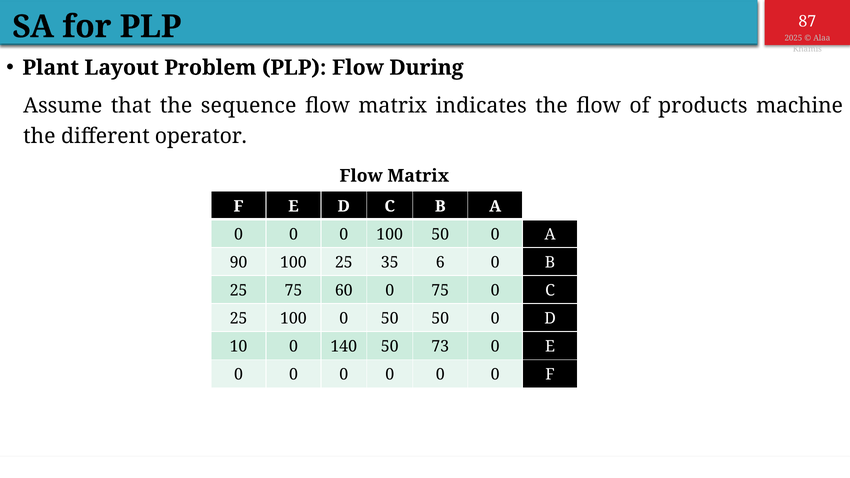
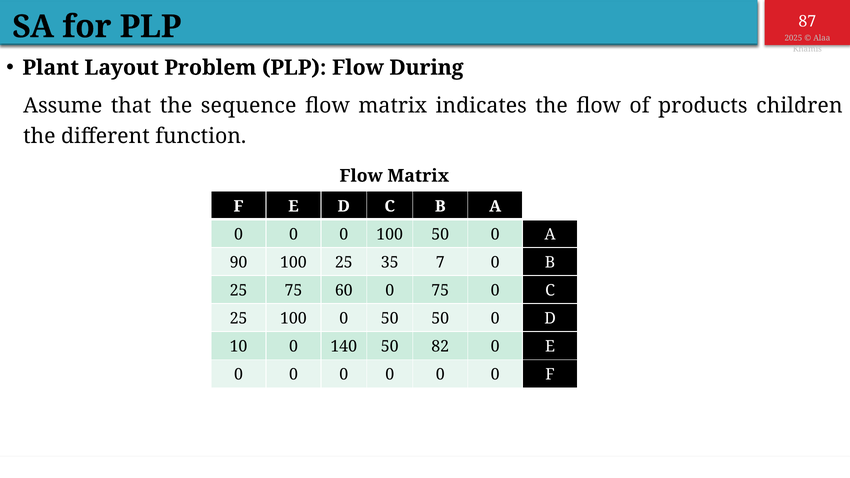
machine: machine -> children
operator: operator -> function
6: 6 -> 7
73: 73 -> 82
